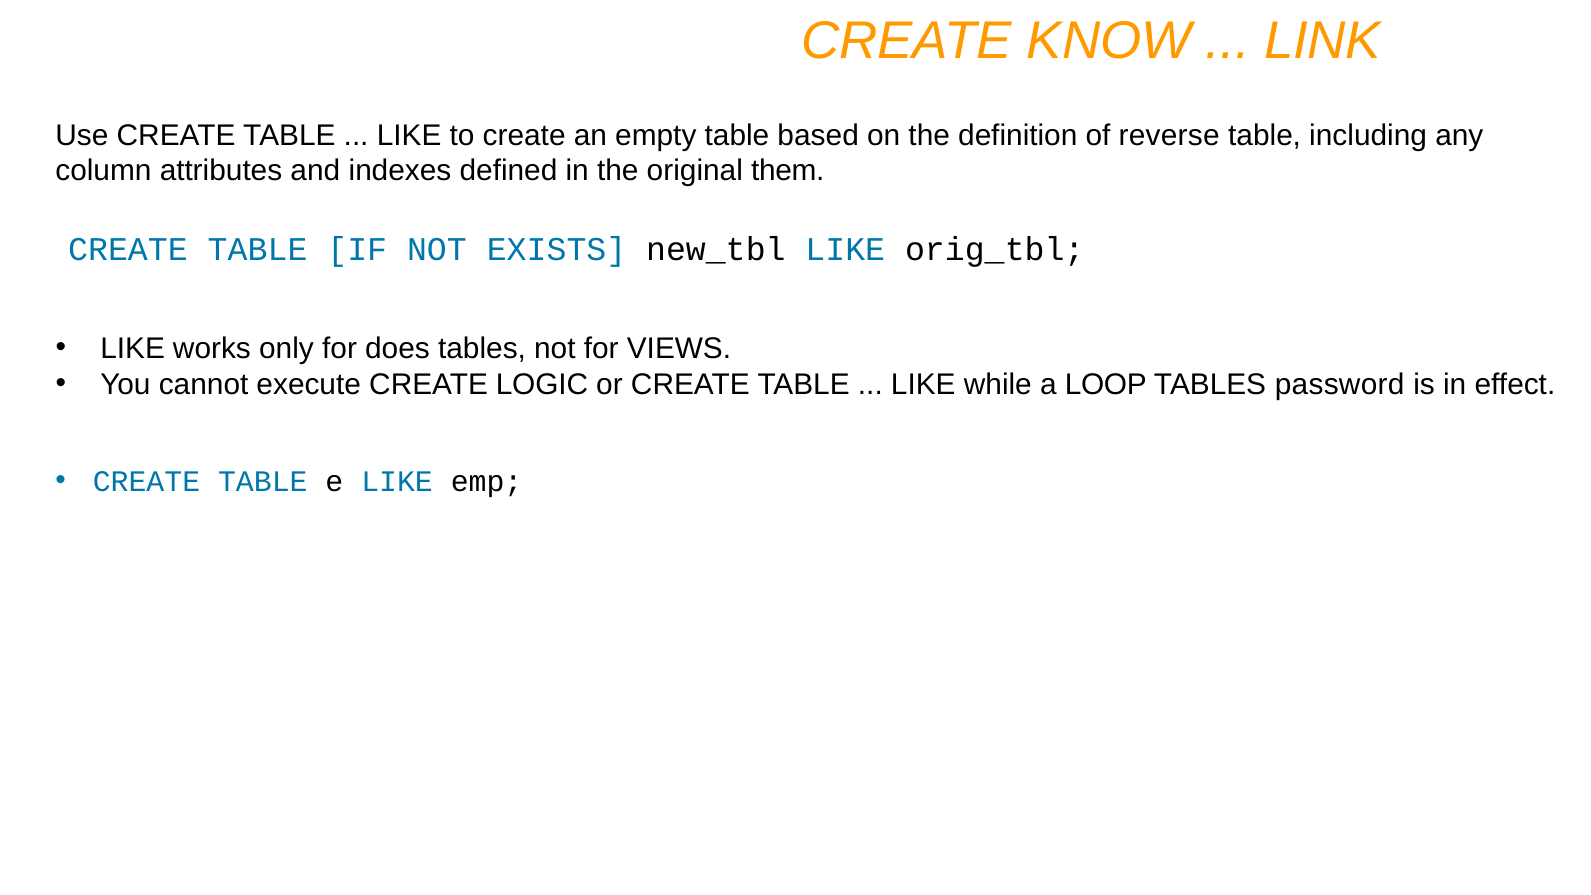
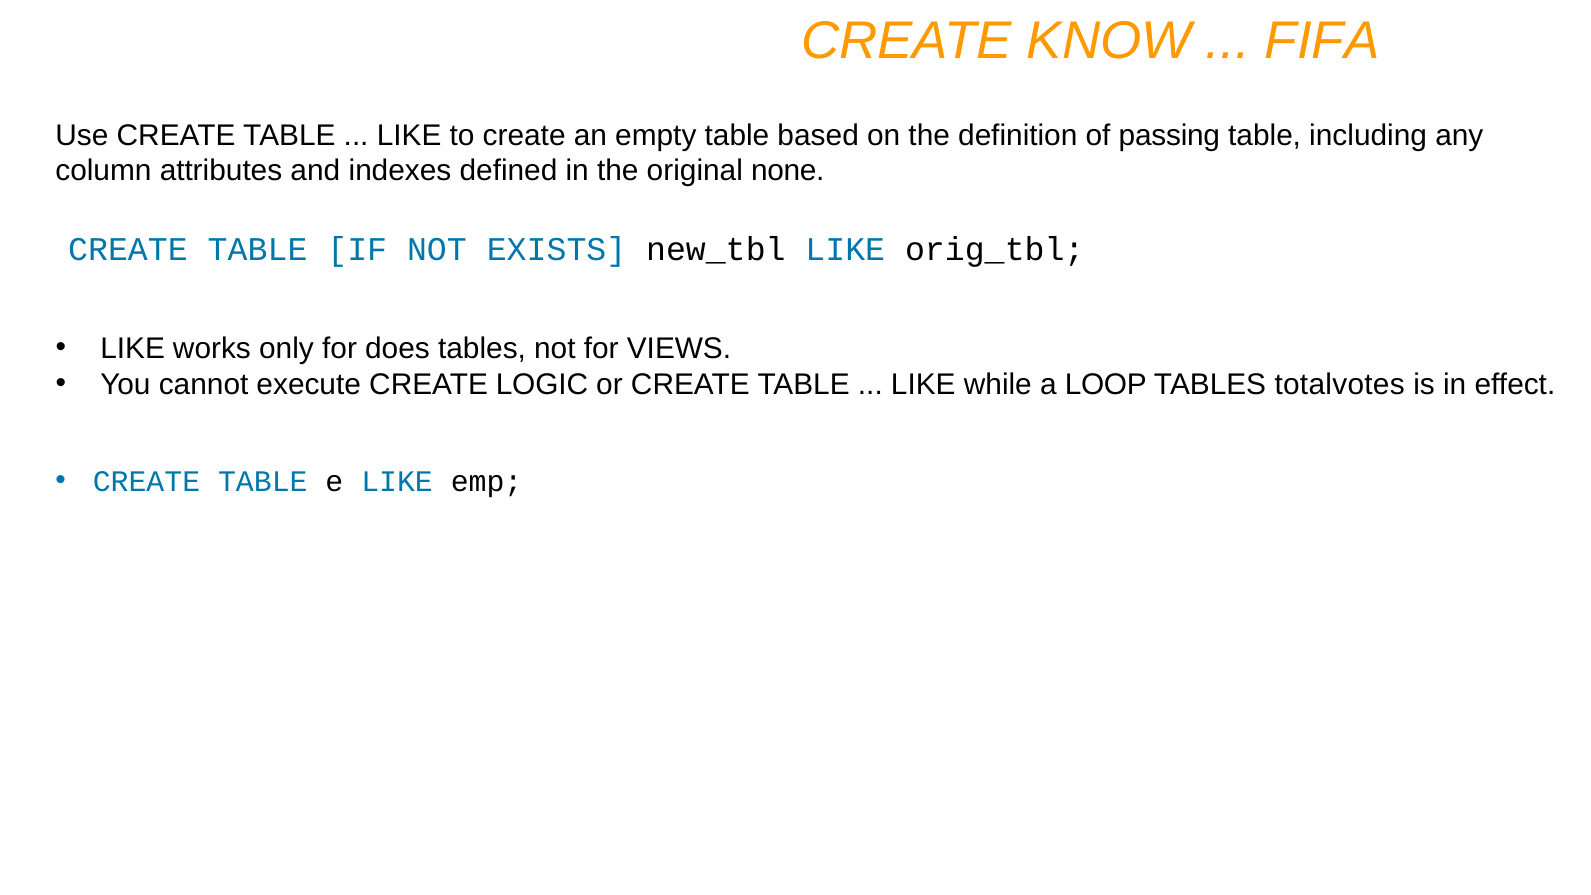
LINK: LINK -> FIFA
reverse: reverse -> passing
them: them -> none
password: password -> totalvotes
